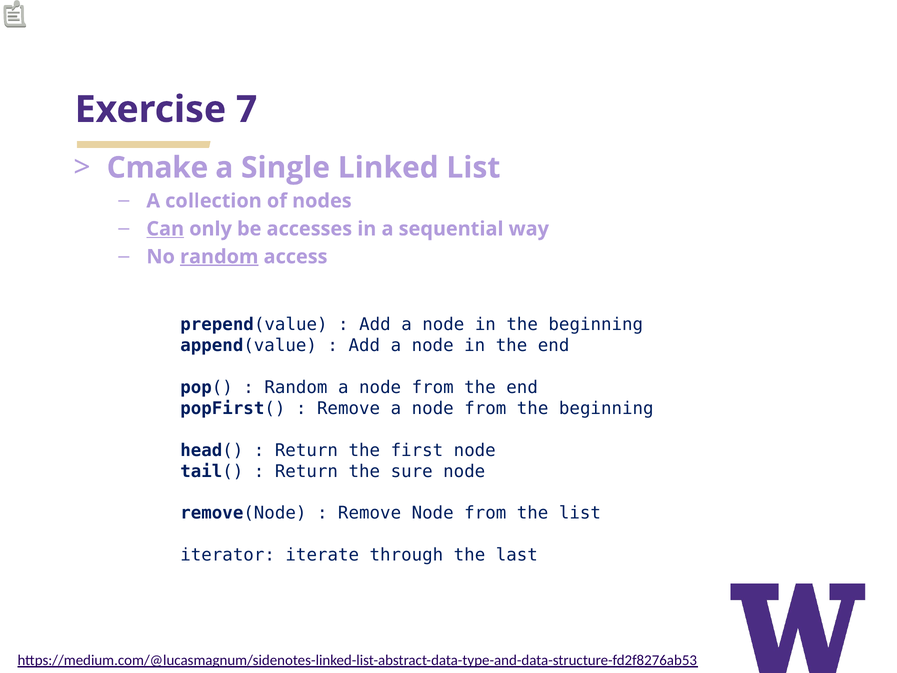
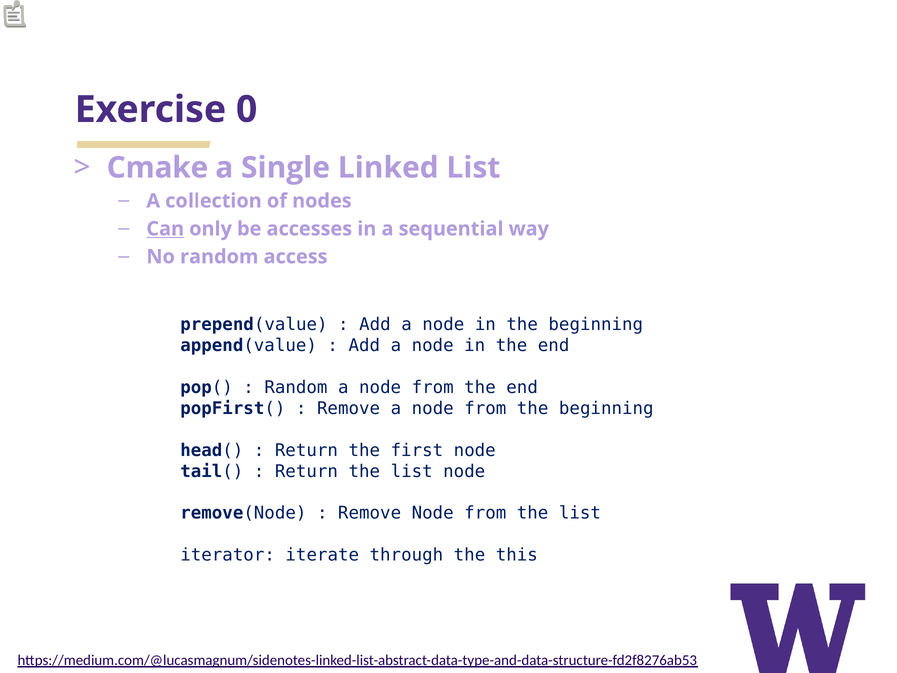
7: 7 -> 0
random at (219, 257) underline: present -> none
Return the sure: sure -> list
last: last -> this
